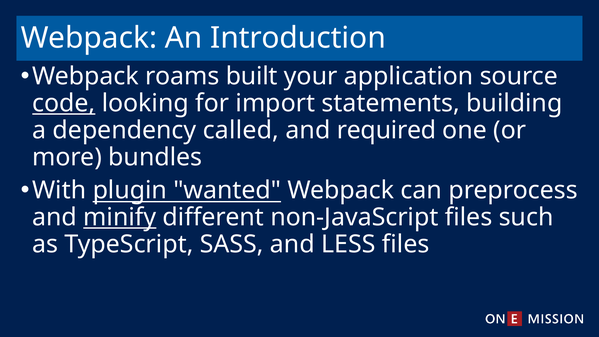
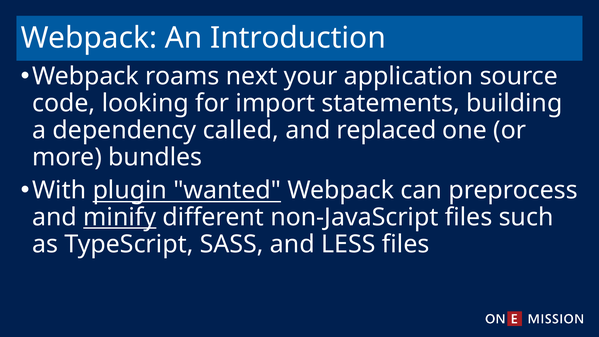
built: built -> next
code underline: present -> none
required: required -> replaced
